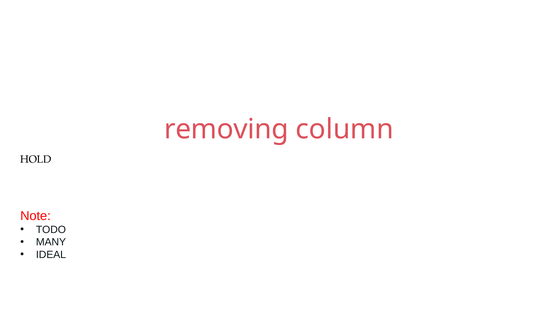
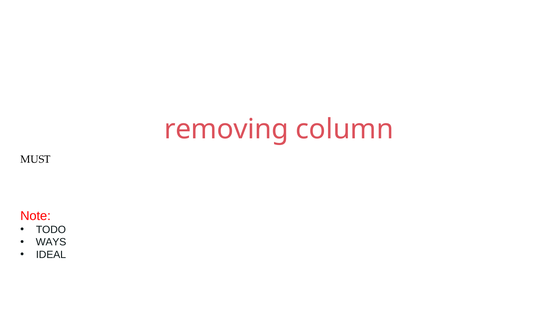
HOLD: HOLD -> MUST
MANY: MANY -> WAYS
